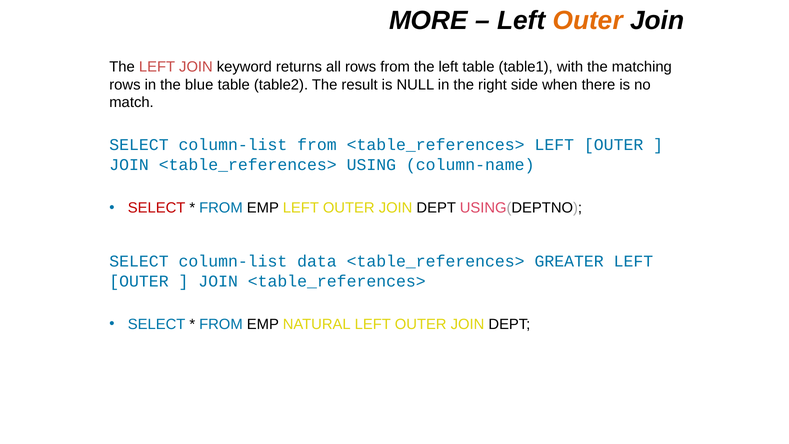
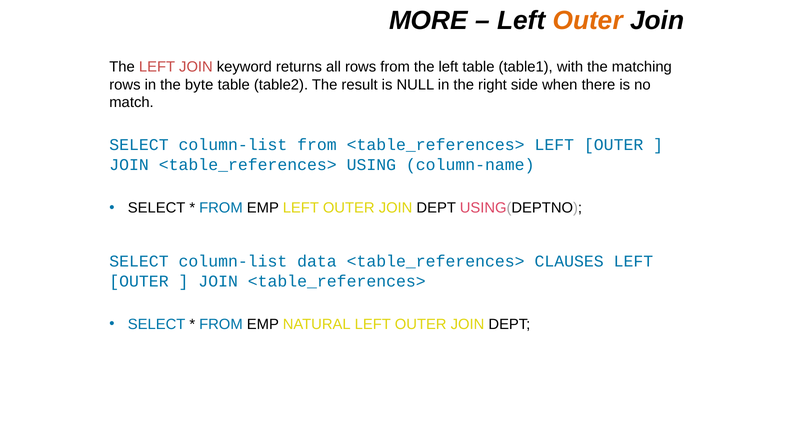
blue: blue -> byte
SELECT at (157, 208) colour: red -> black
GREATER: GREATER -> CLAUSES
